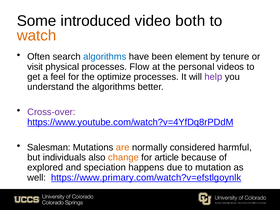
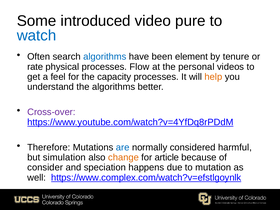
both: both -> pure
watch colour: orange -> blue
visit: visit -> rate
optimize: optimize -> capacity
help colour: purple -> orange
Salesman: Salesman -> Therefore
are colour: orange -> blue
individuals: individuals -> simulation
explored: explored -> consider
https://www.primary.com/watch?v=efstlgoynlk: https://www.primary.com/watch?v=efstlgoynlk -> https://www.complex.com/watch?v=efstlgoynlk
